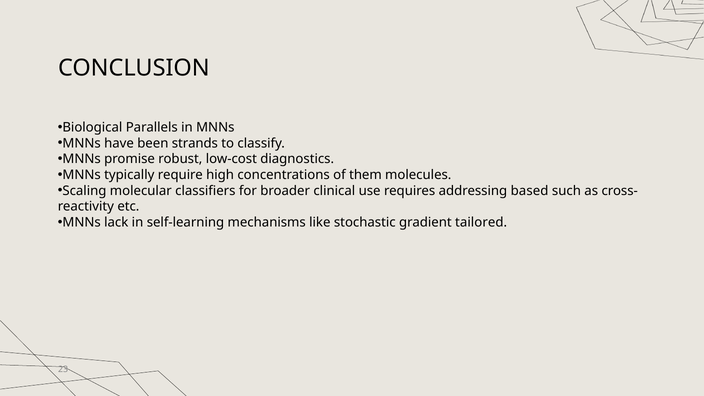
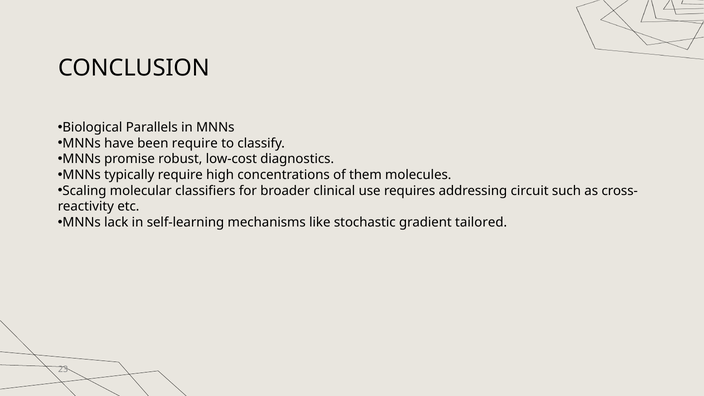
been strands: strands -> require
based: based -> circuit
